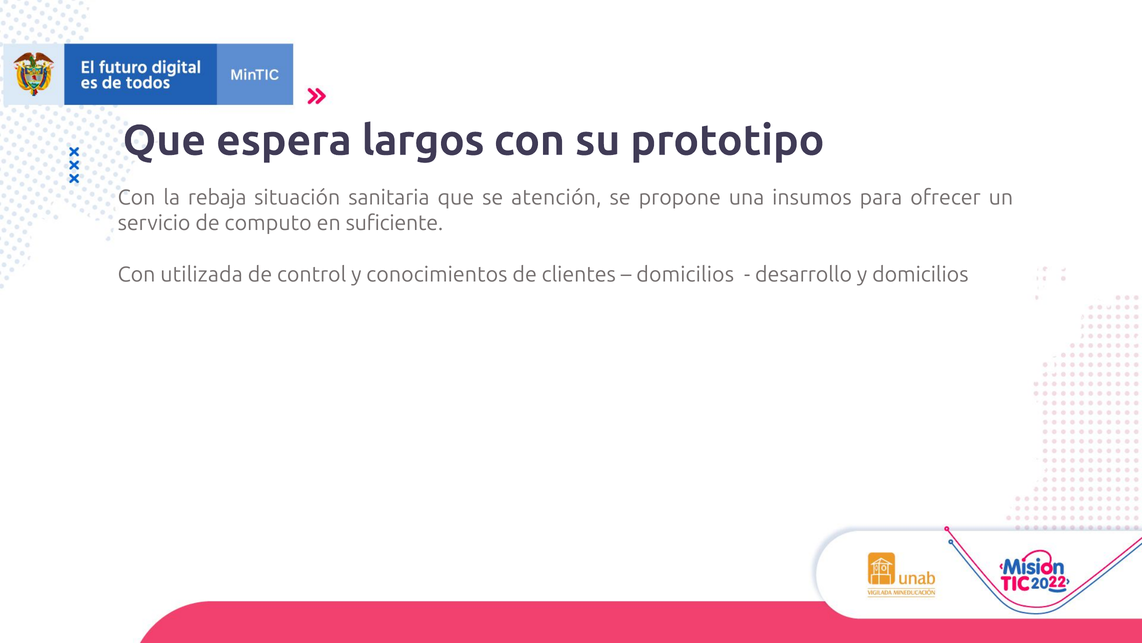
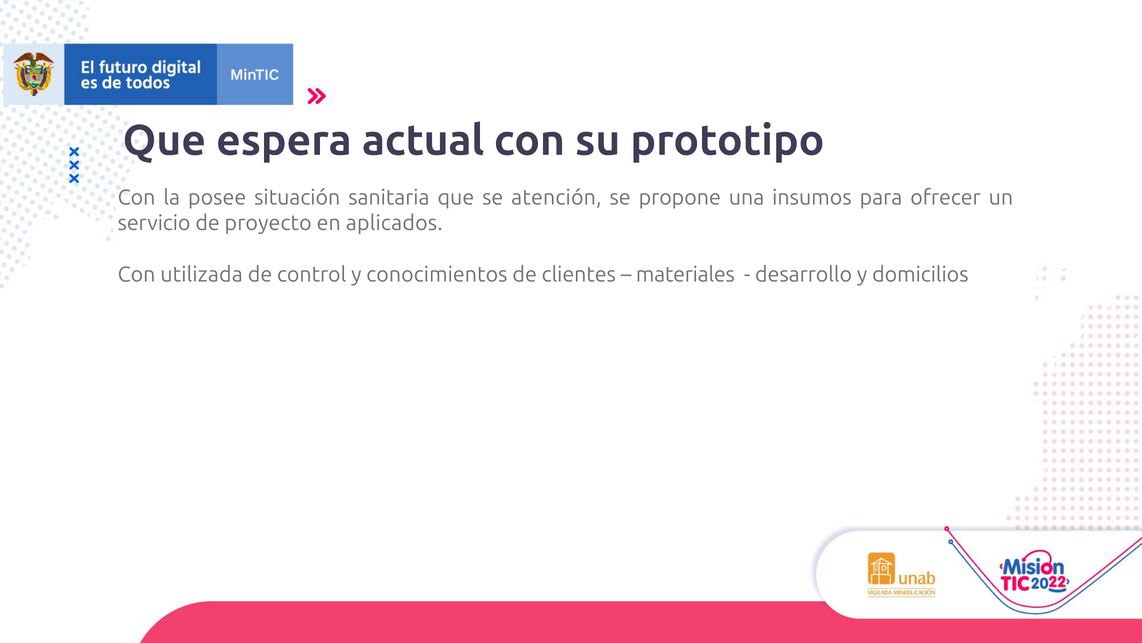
largos: largos -> actual
rebaja: rebaja -> posee
computo: computo -> proyecto
suficiente: suficiente -> aplicados
domicilios at (685, 275): domicilios -> materiales
